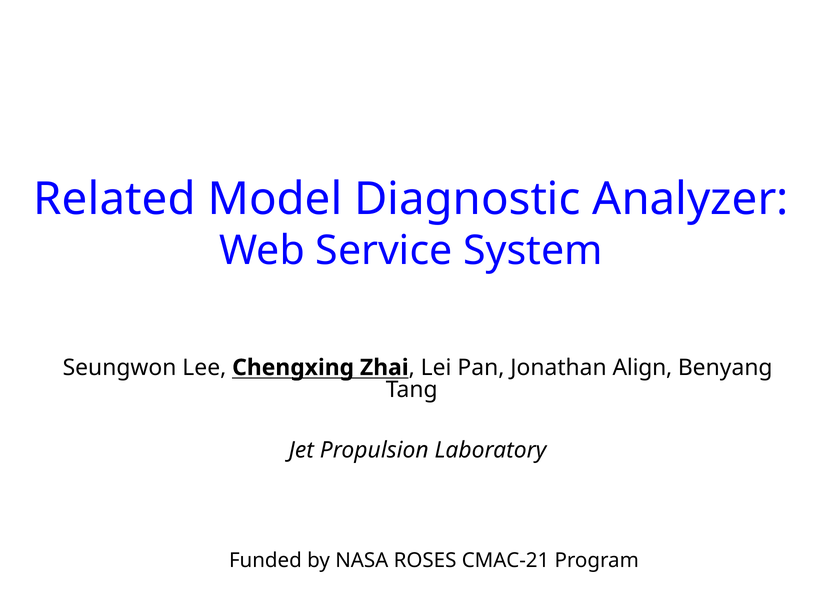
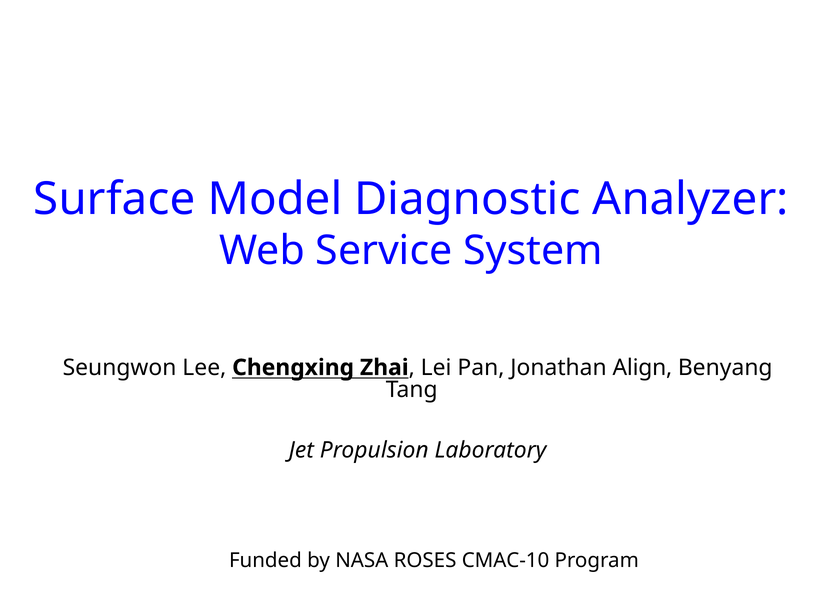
Related: Related -> Surface
CMAC-21: CMAC-21 -> CMAC-10
